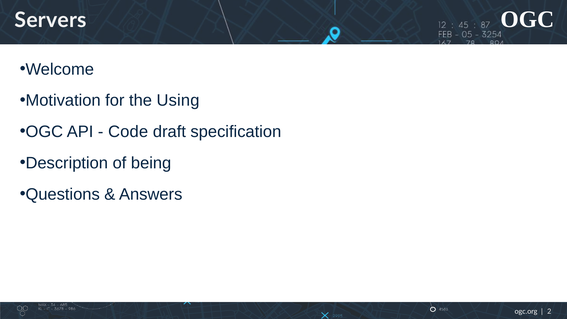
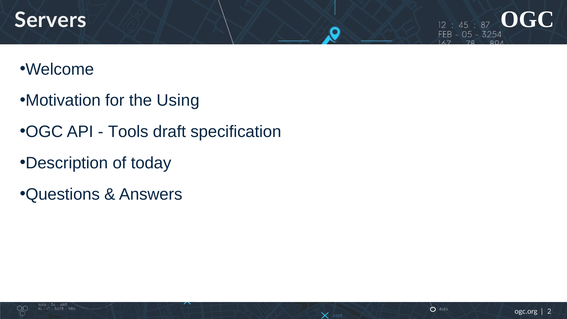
Code: Code -> Tools
being: being -> today
